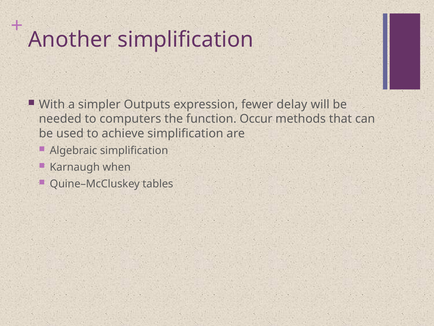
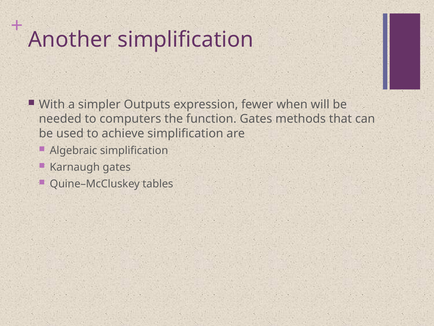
delay: delay -> when
function Occur: Occur -> Gates
Karnaugh when: when -> gates
